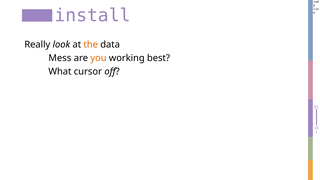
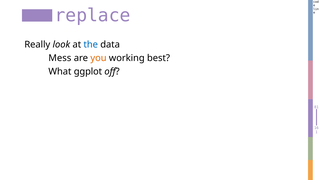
install: install -> replace
the colour: orange -> blue
cursor: cursor -> ggplot
